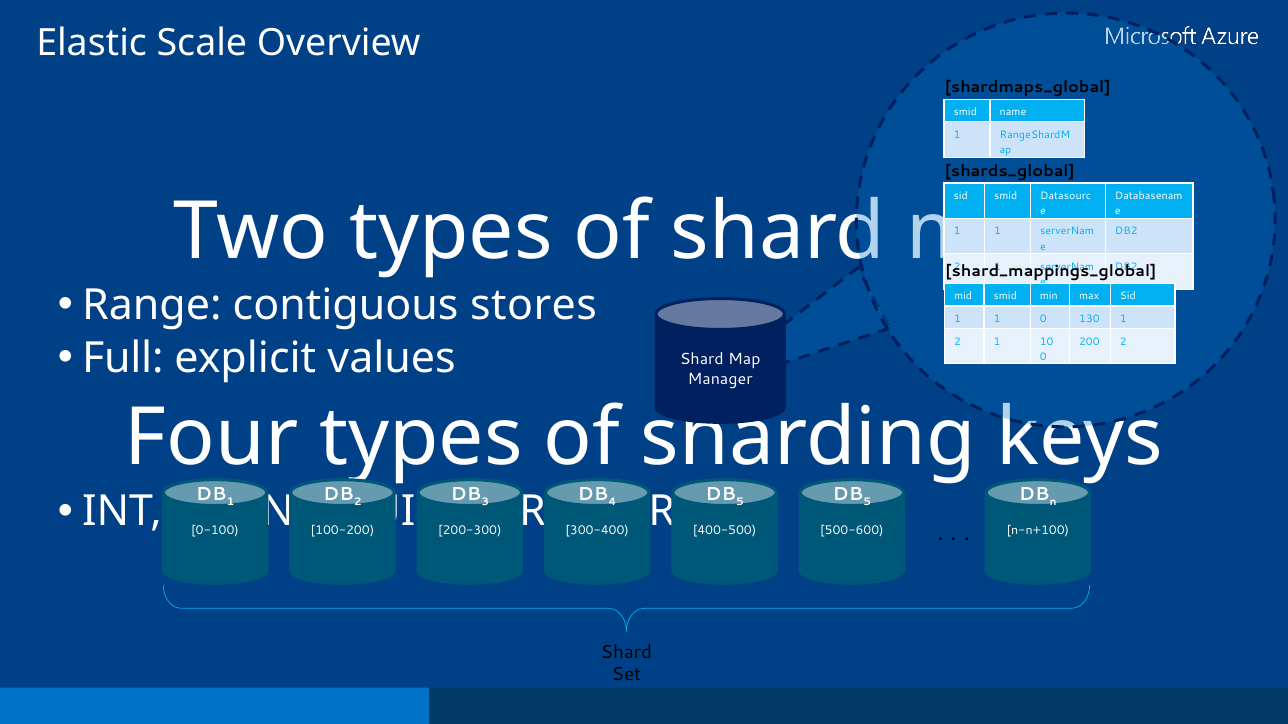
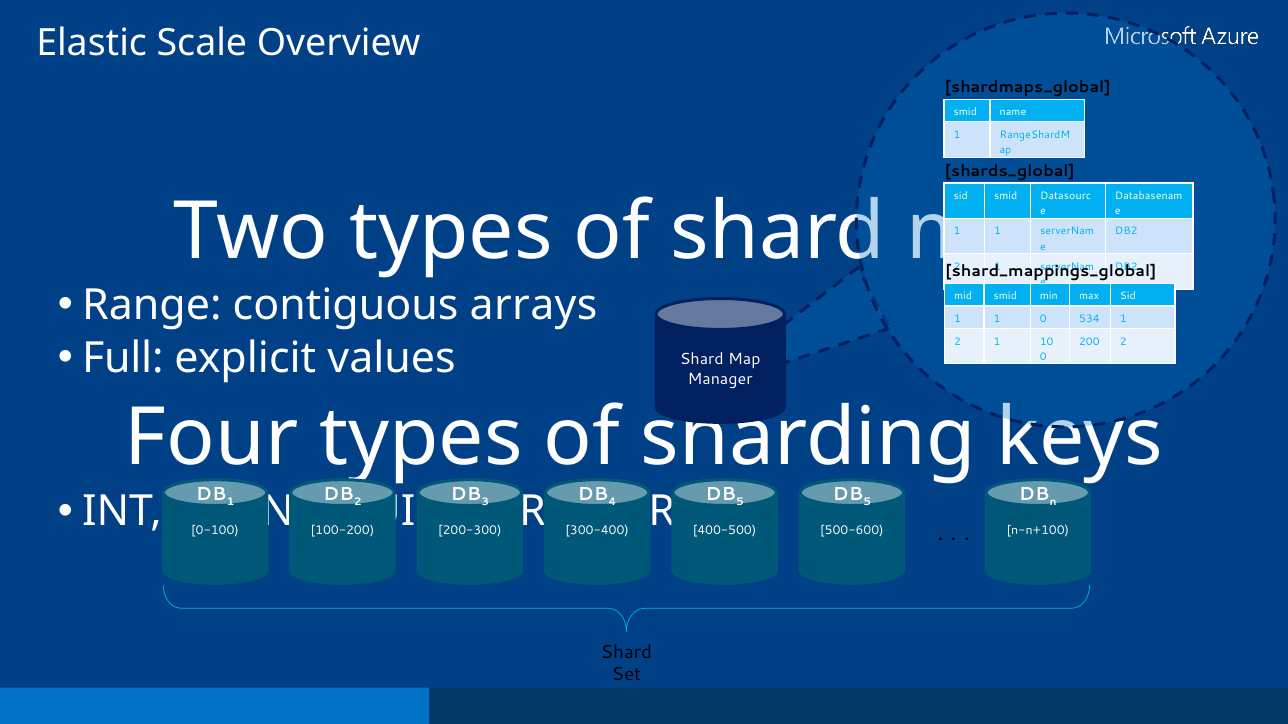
stores: stores -> arrays
130: 130 -> 534
